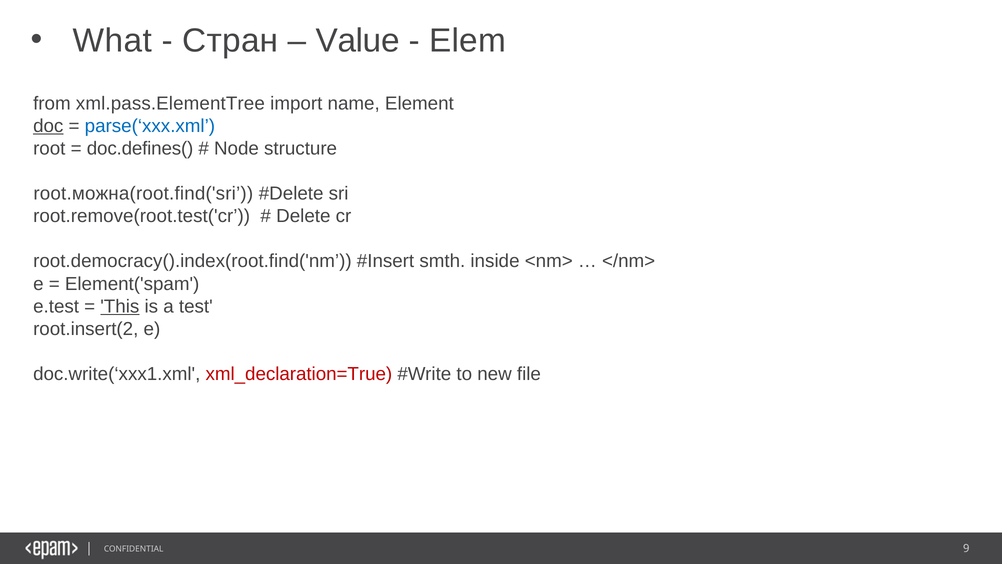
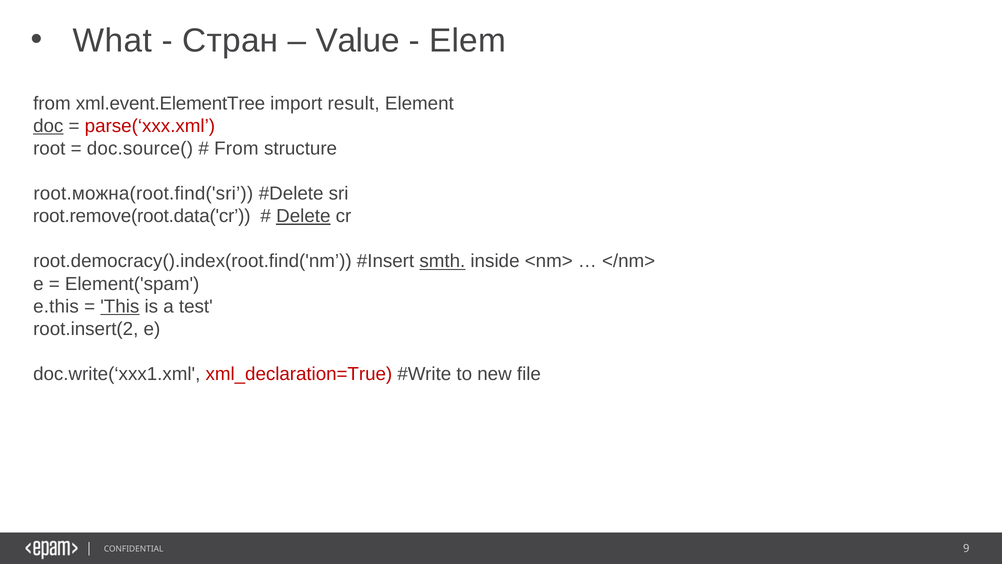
xml.pass.ElementTree: xml.pass.ElementTree -> xml.event.ElementTree
name: name -> result
parse(‘xxx.xml colour: blue -> red
doc.defines(: doc.defines( -> doc.source(
Node at (236, 148): Node -> From
root.remove(root.test('cr: root.remove(root.test('cr -> root.remove(root.data('cr
Delete underline: none -> present
smth underline: none -> present
e.test: e.test -> e.this
